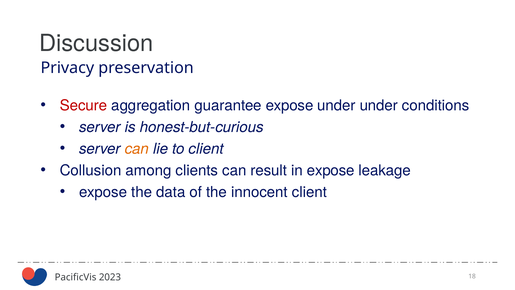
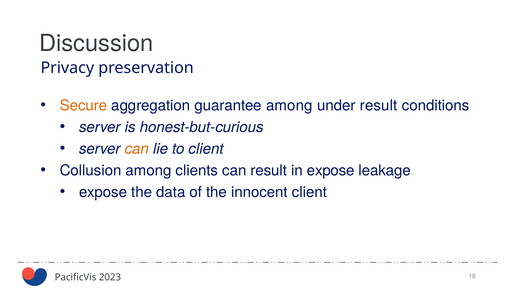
Secure colour: red -> orange
guarantee expose: expose -> among
under under: under -> result
